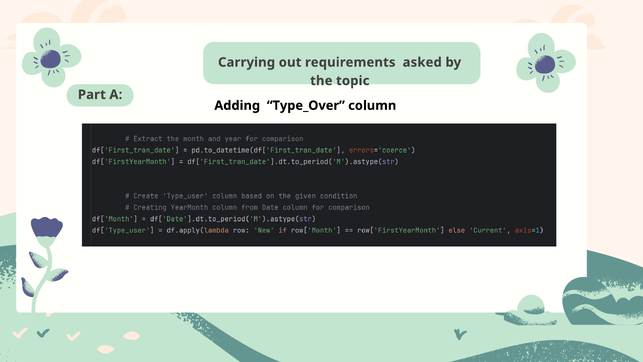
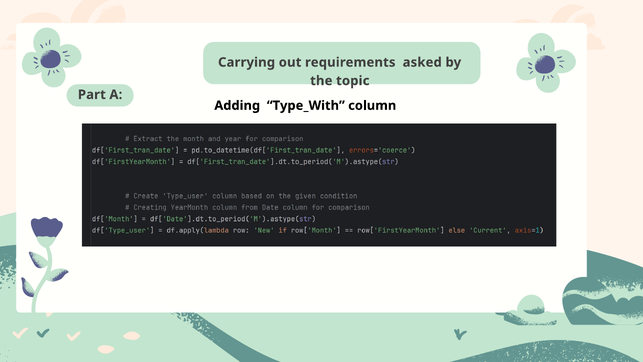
Type_Over: Type_Over -> Type_With
